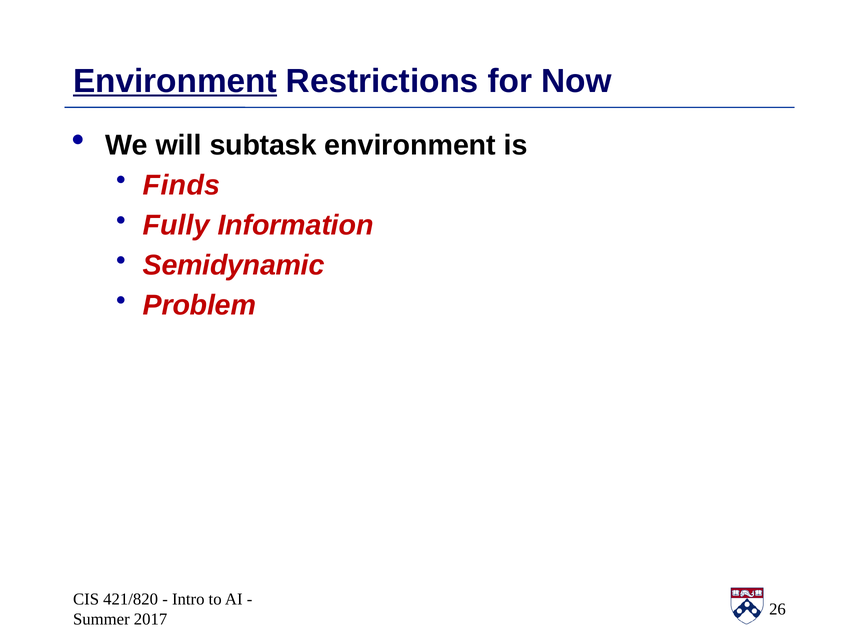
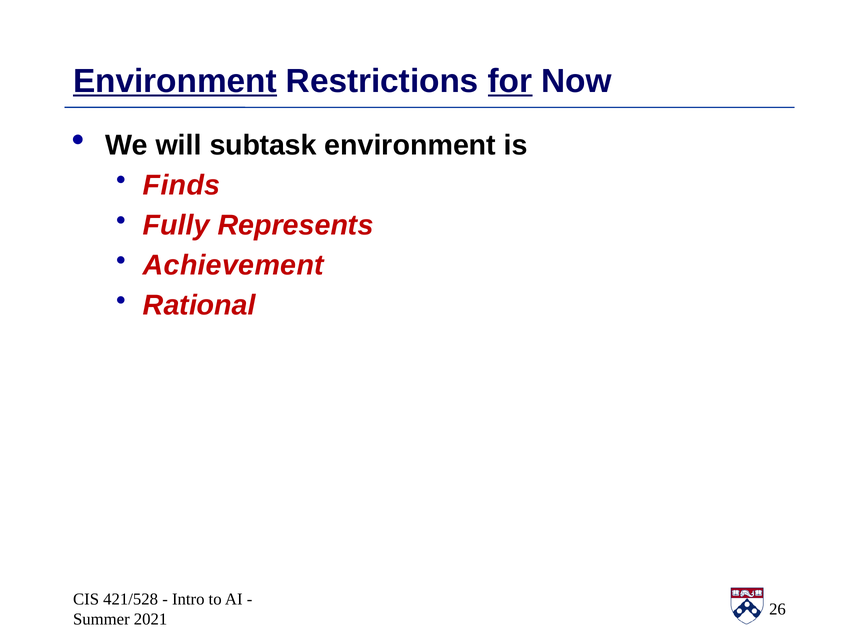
for underline: none -> present
Information: Information -> Represents
Semidynamic: Semidynamic -> Achievement
Problem: Problem -> Rational
421/820: 421/820 -> 421/528
2017: 2017 -> 2021
